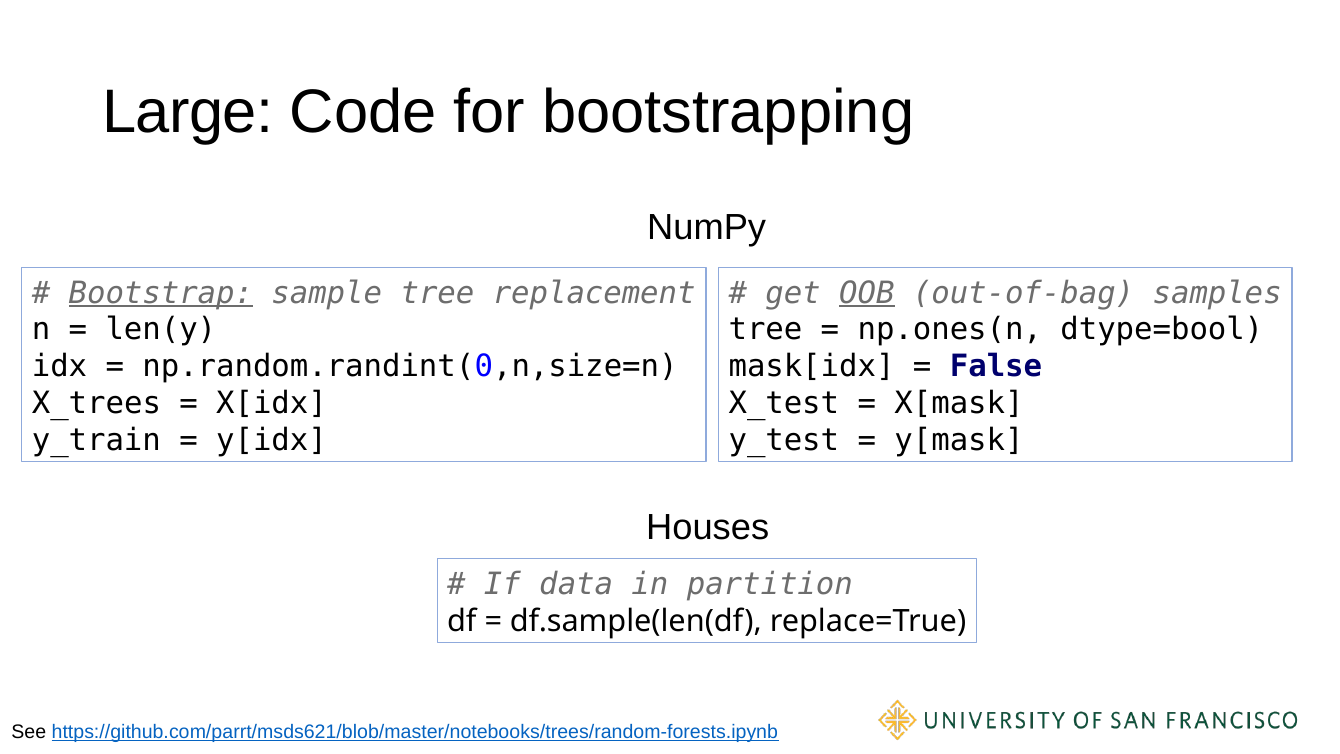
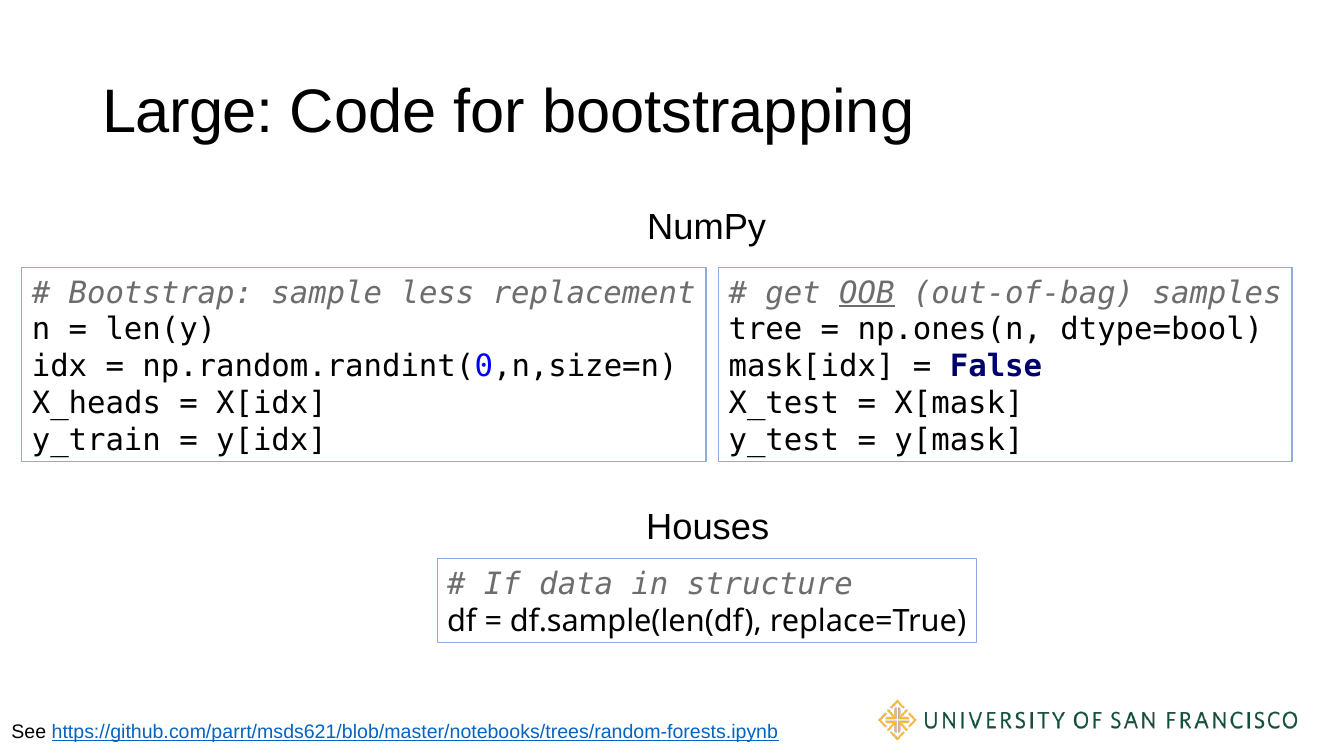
Bootstrap underline: present -> none
sample tree: tree -> less
X_trees: X_trees -> X_heads
partition: partition -> structure
